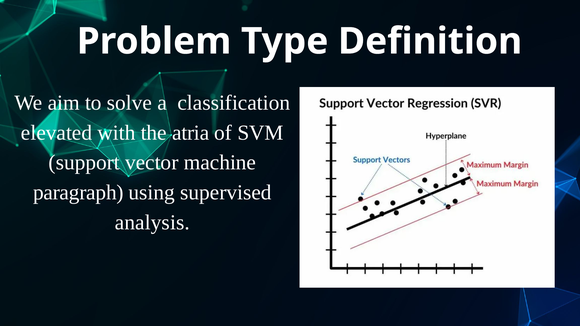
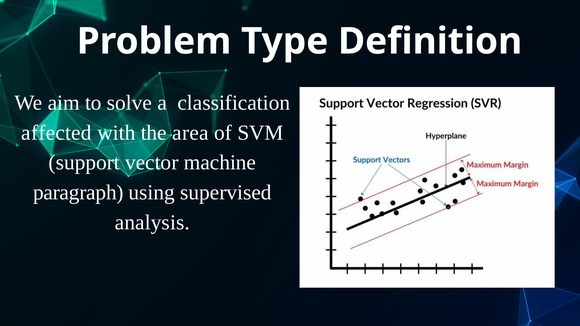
elevated: elevated -> affected
atria: atria -> area
